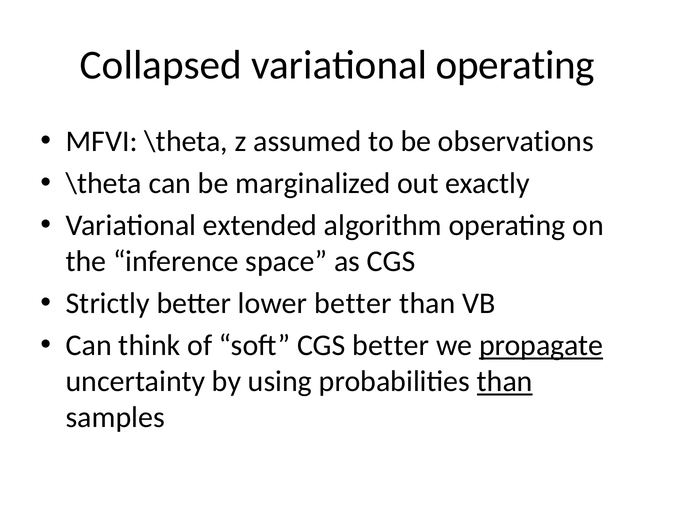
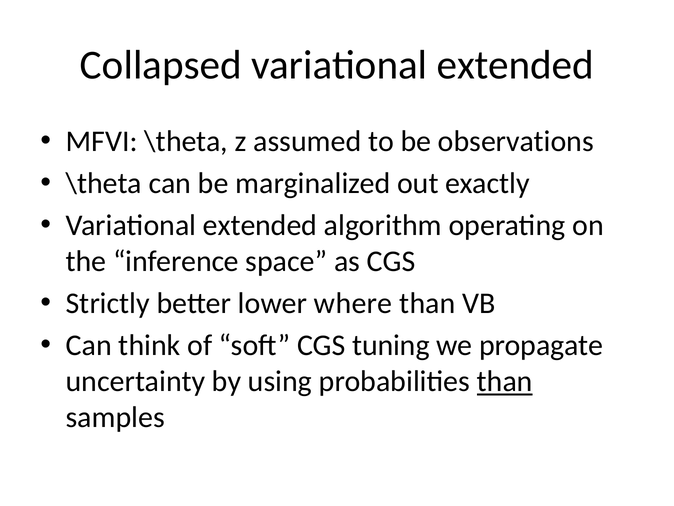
Collapsed variational operating: operating -> extended
lower better: better -> where
CGS better: better -> tuning
propagate underline: present -> none
